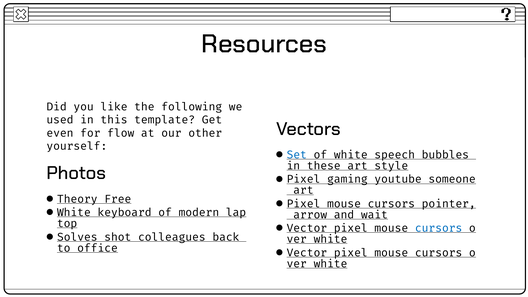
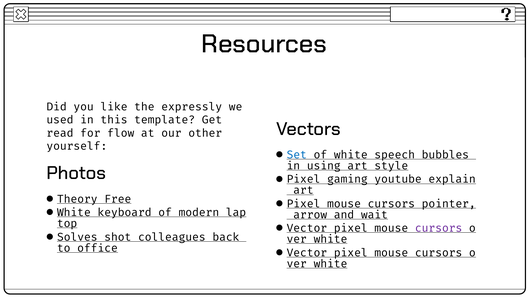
following: following -> expressly
even: even -> read
these: these -> using
someone: someone -> explain
cursors at (439, 228) colour: blue -> purple
